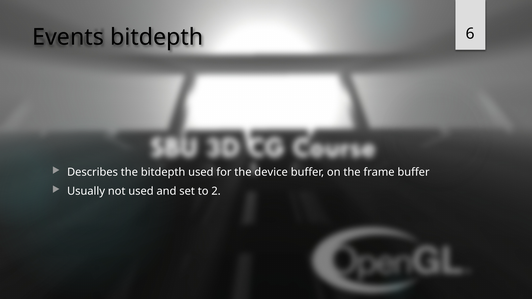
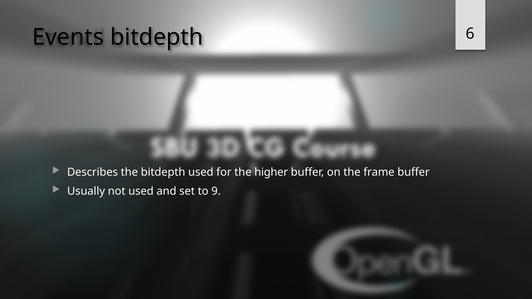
device: device -> higher
2: 2 -> 9
